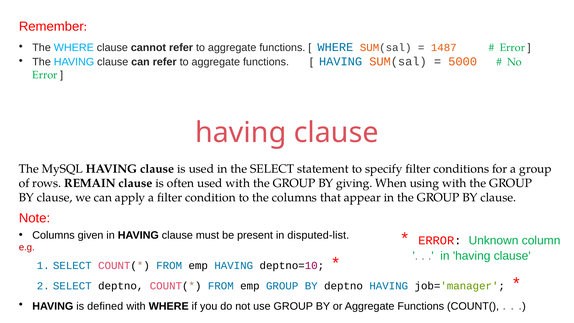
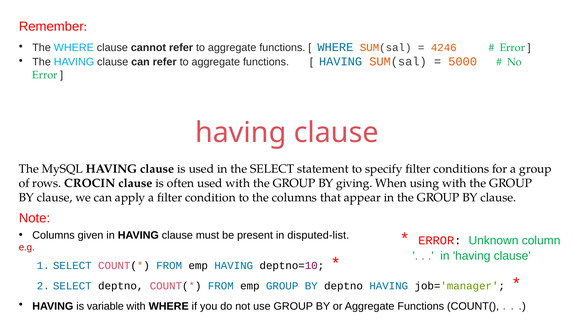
1487: 1487 -> 4246
REMAIN: REMAIN -> CROCIN
defined: defined -> variable
